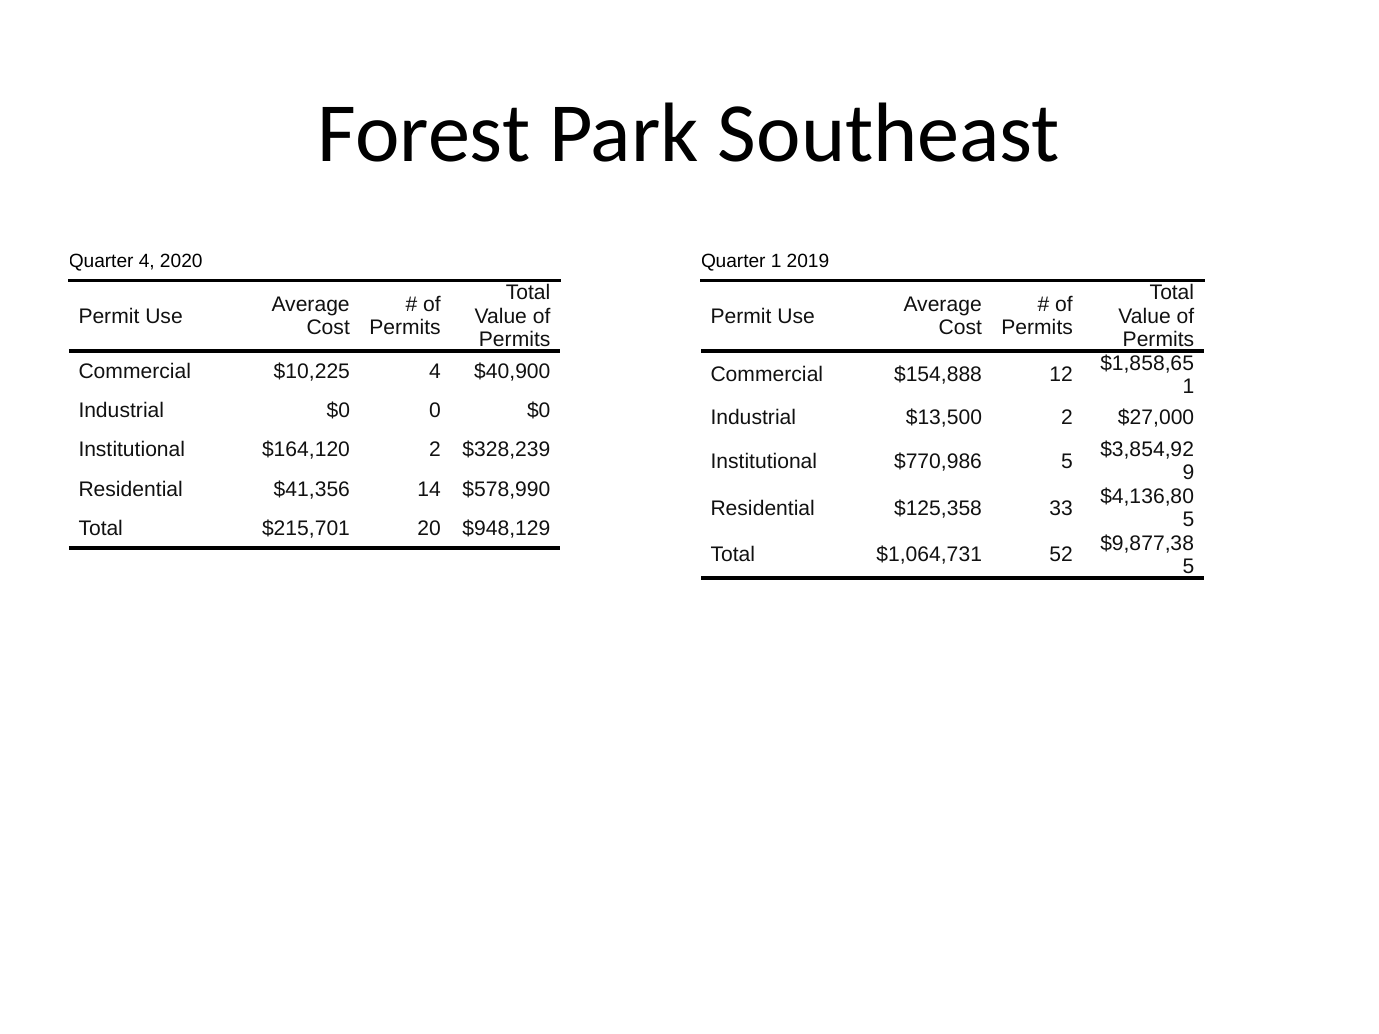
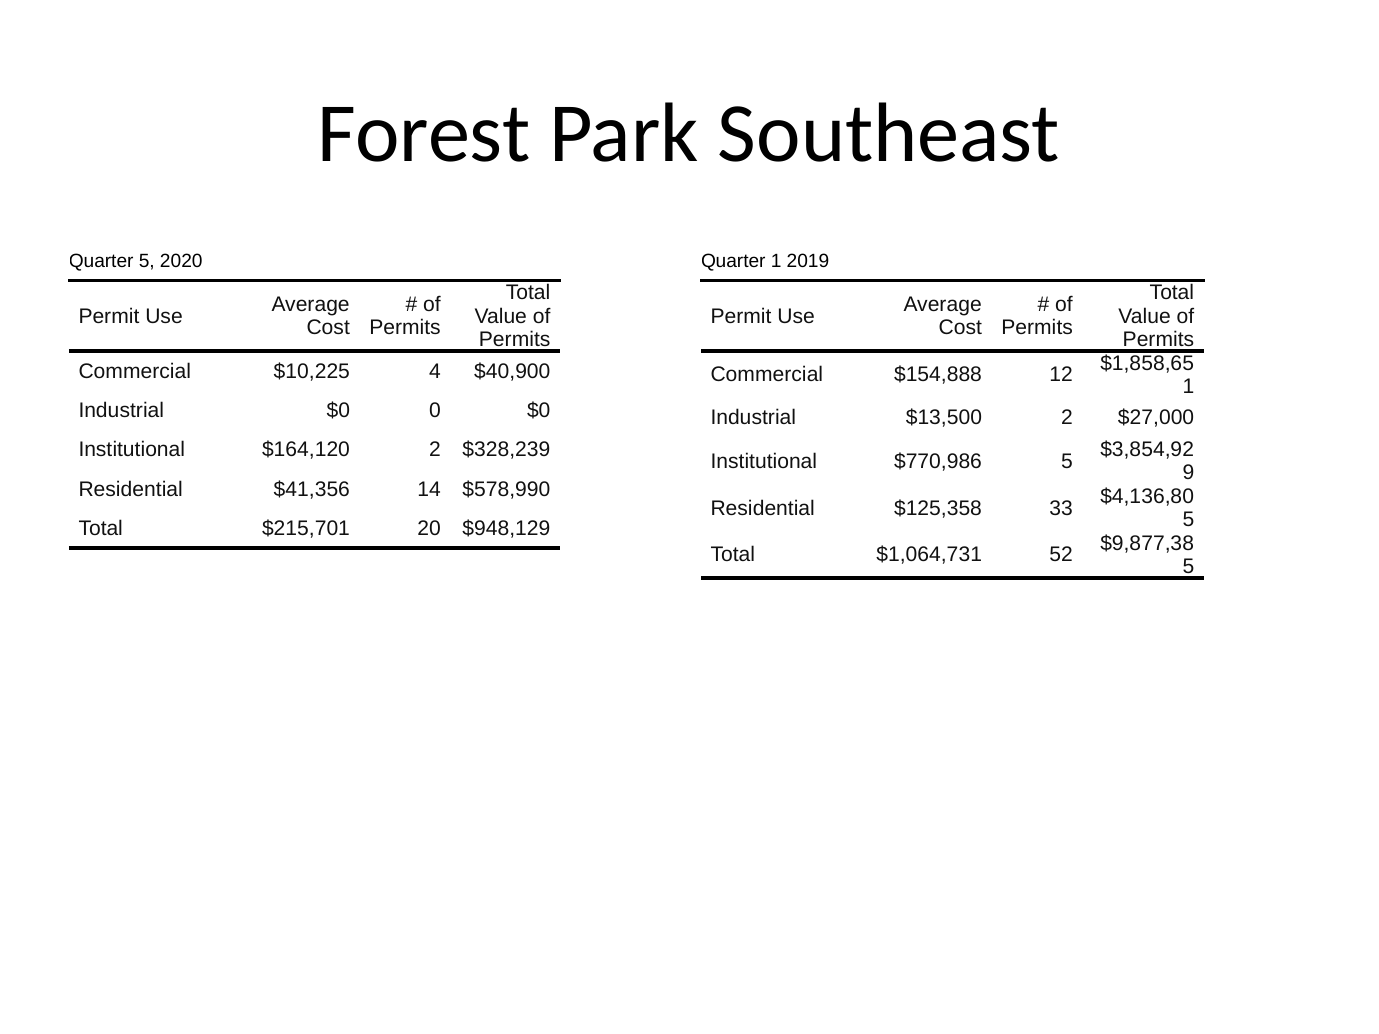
Quarter 4: 4 -> 5
